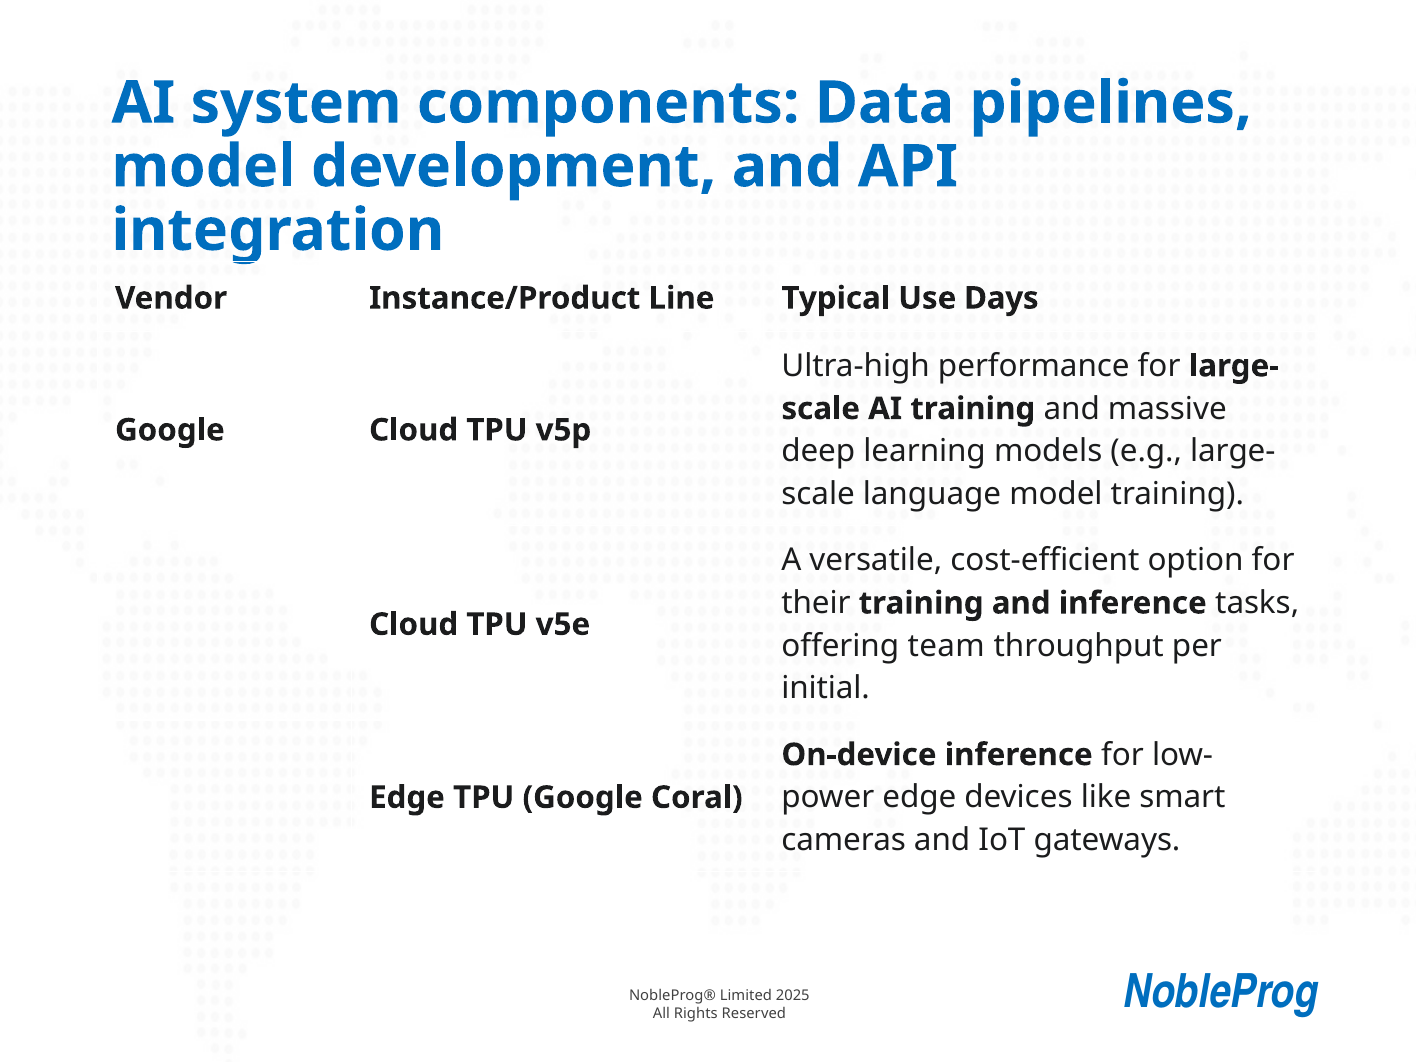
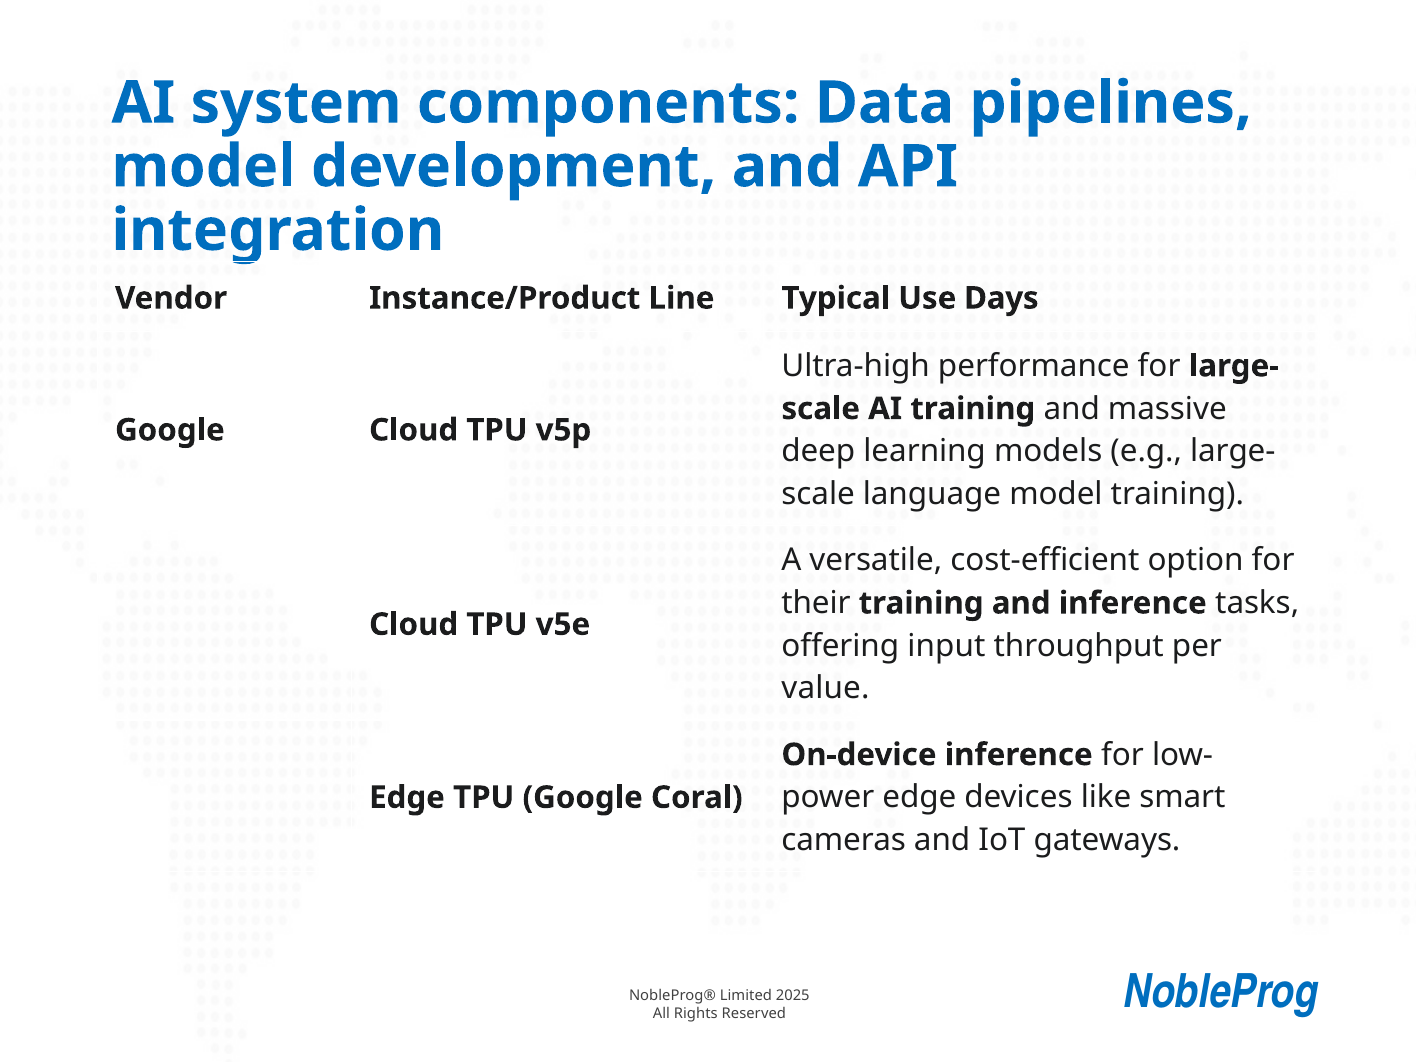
team: team -> input
initial: initial -> value
